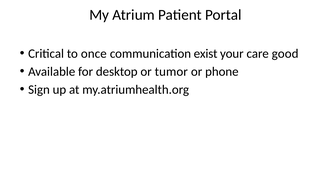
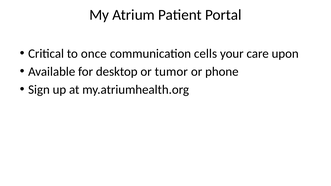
exist: exist -> cells
good: good -> upon
